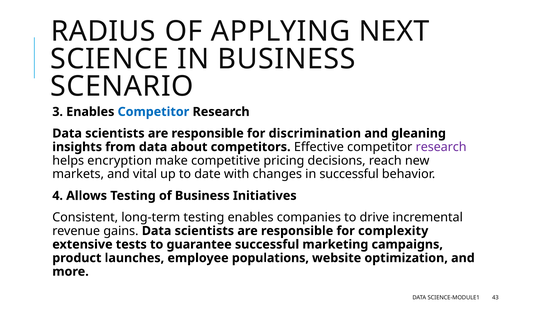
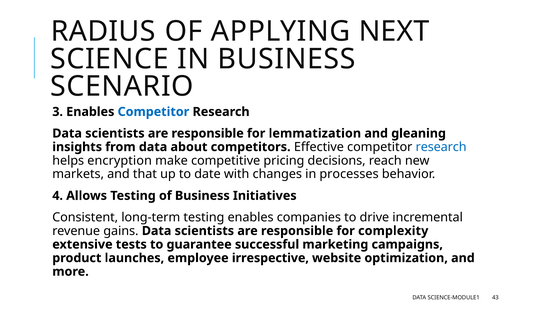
discrimination: discrimination -> lemmatization
research at (441, 147) colour: purple -> blue
vital: vital -> that
in successful: successful -> processes
populations: populations -> irrespective
